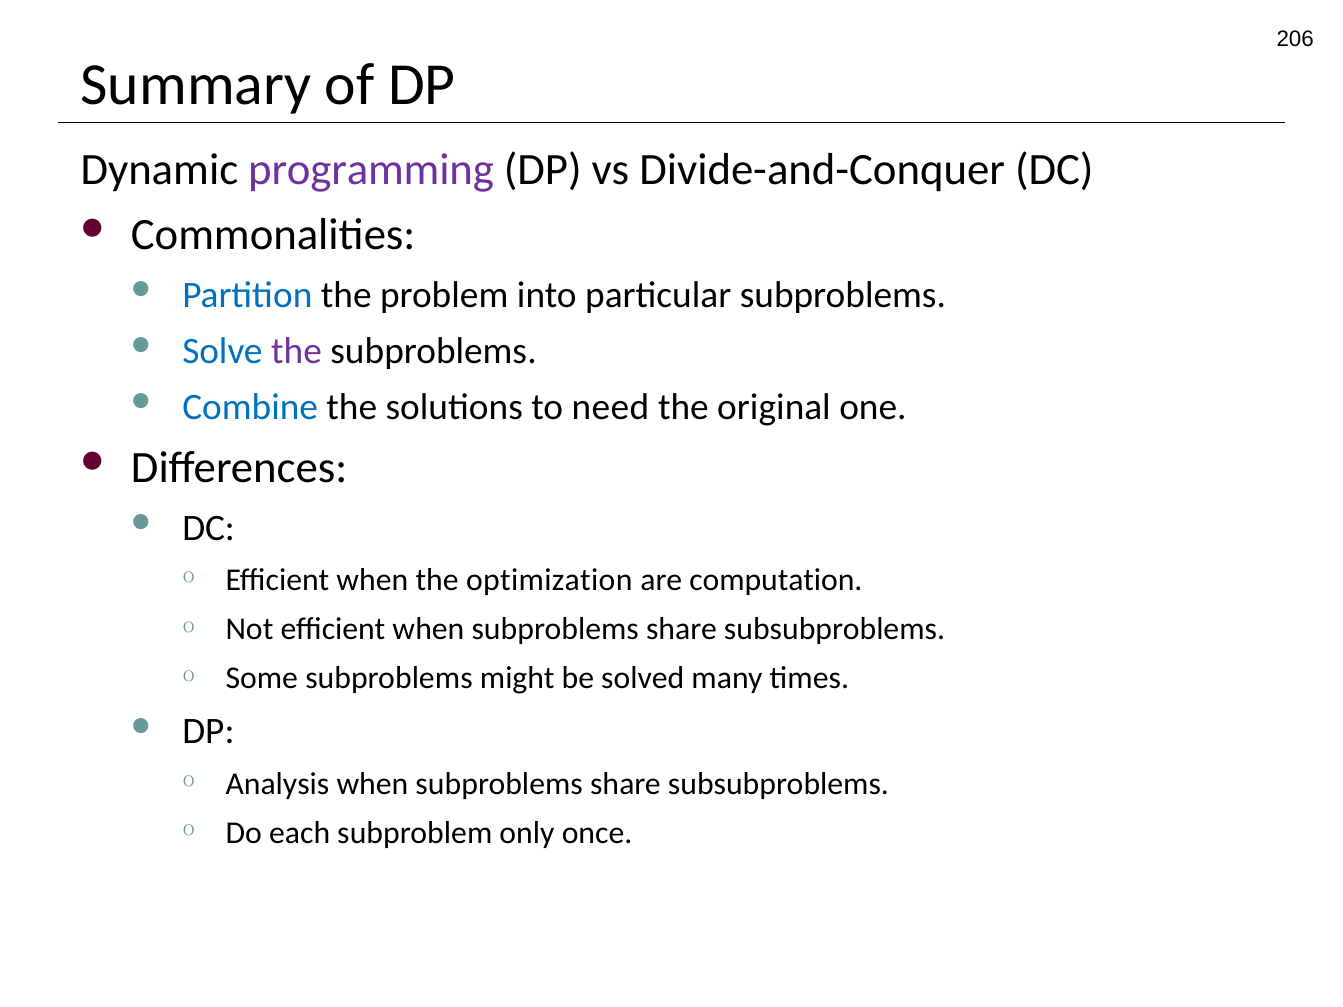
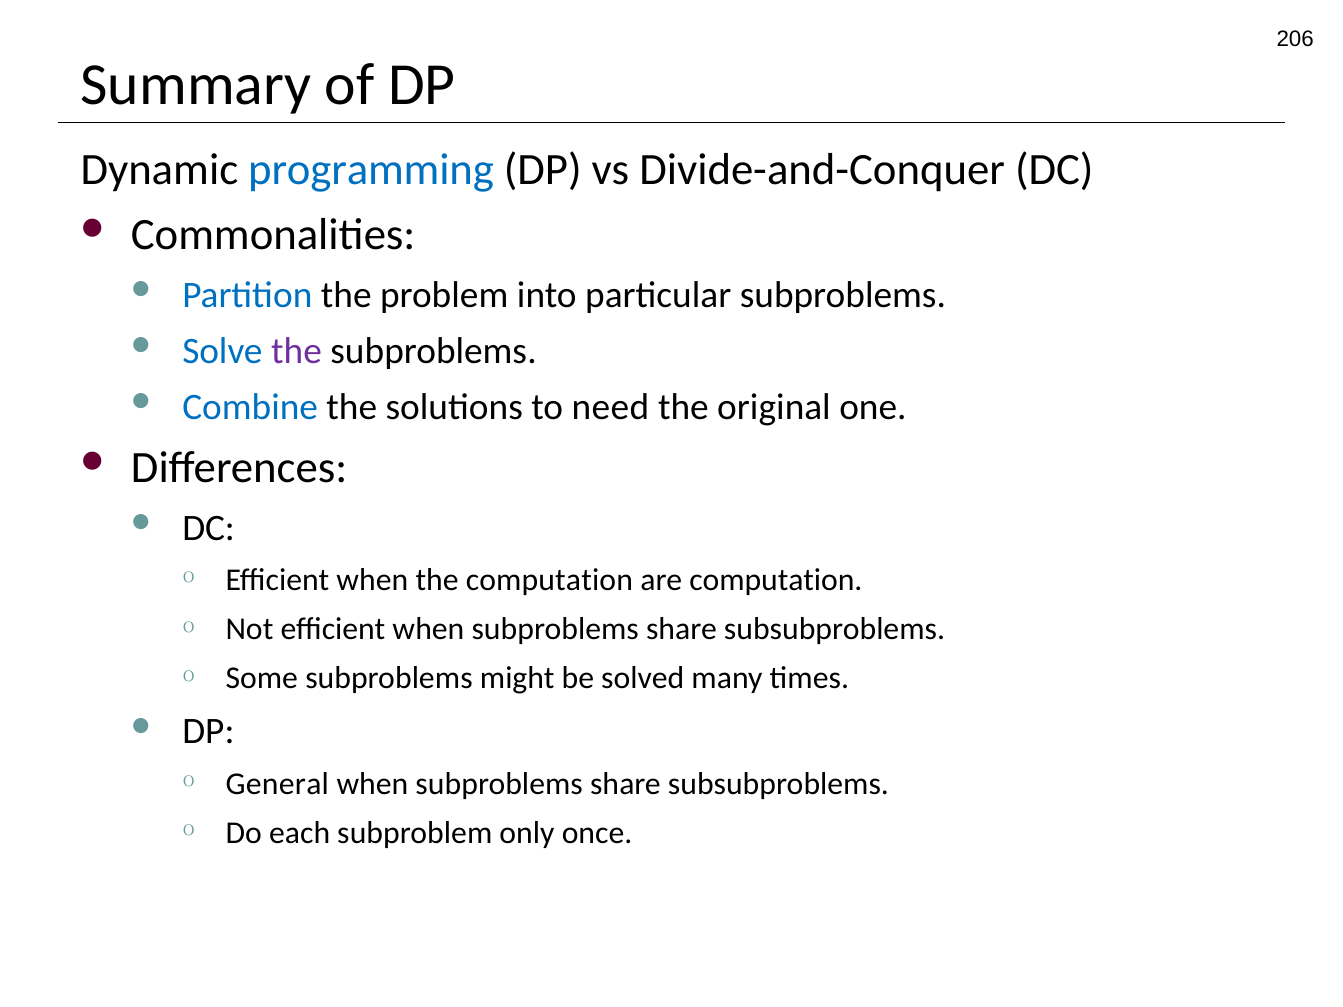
programming colour: purple -> blue
the optimization: optimization -> computation
Analysis: Analysis -> General
